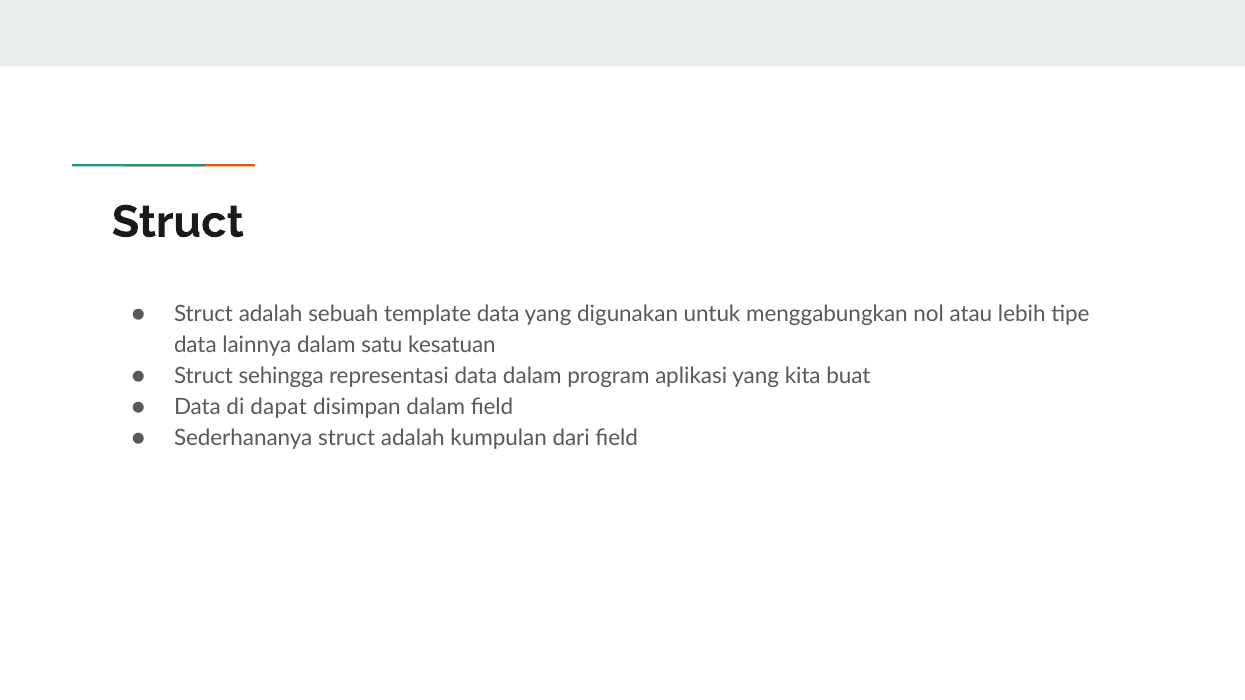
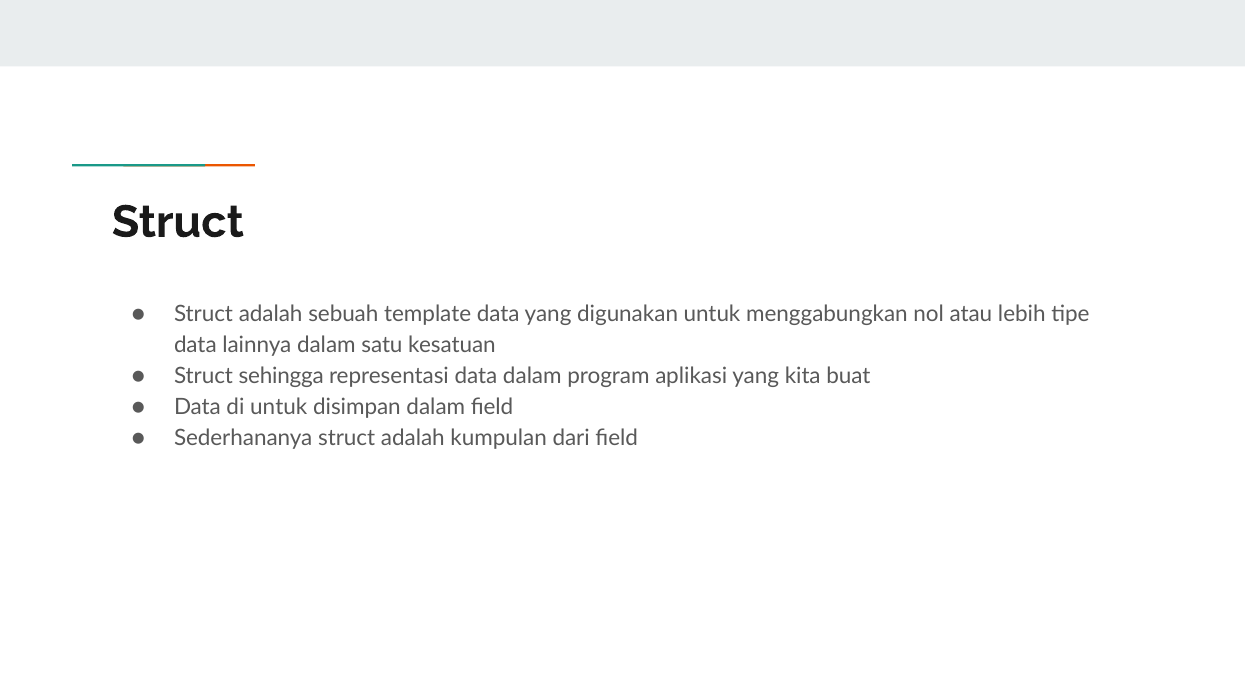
di dapat: dapat -> untuk
